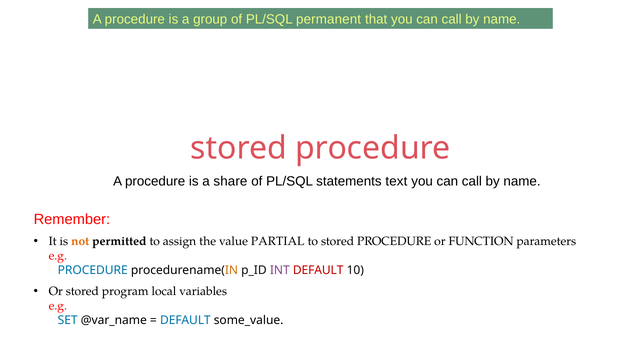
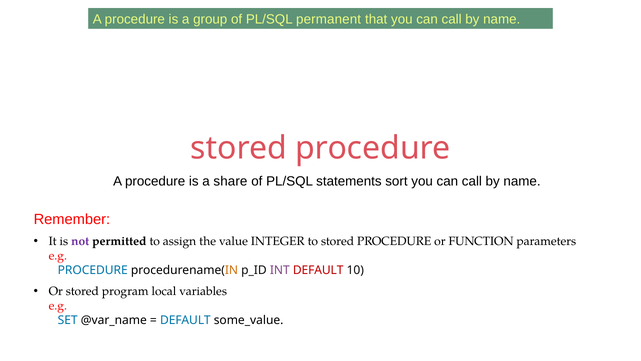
text: text -> sort
not colour: orange -> purple
PARTIAL: PARTIAL -> INTEGER
